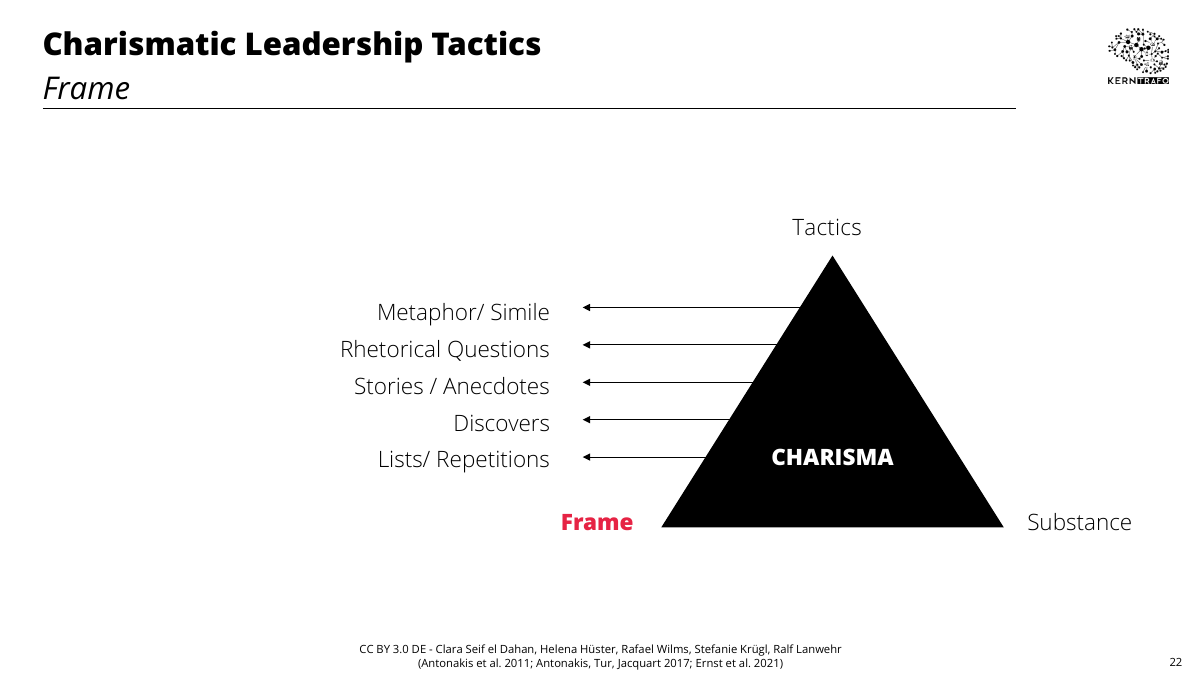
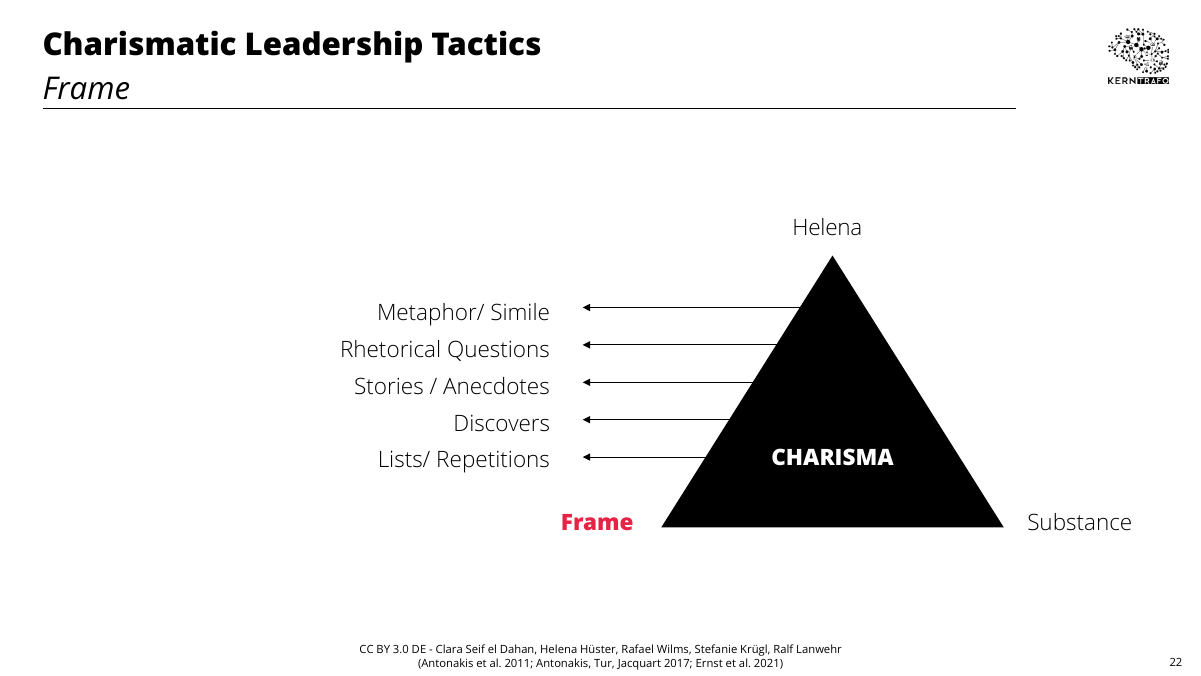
Tactics at (827, 228): Tactics -> Helena
